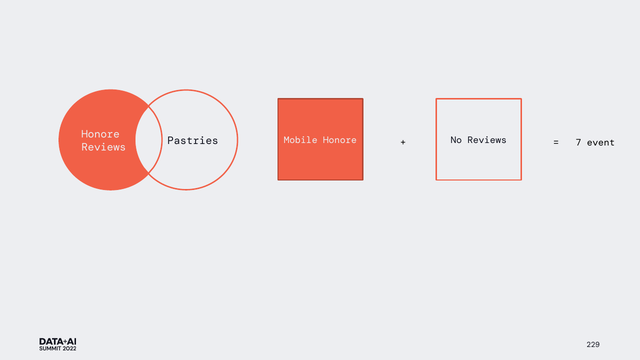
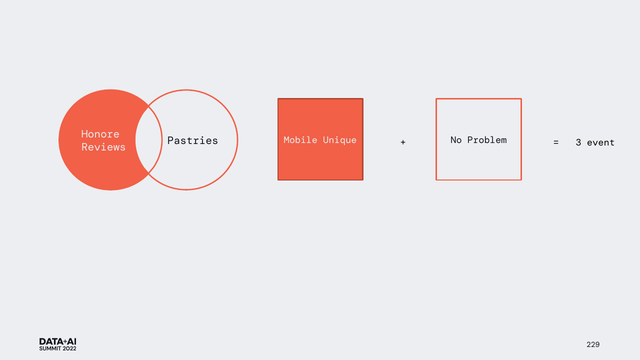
Mobile Honore: Honore -> Unique
No Reviews: Reviews -> Problem
7: 7 -> 3
